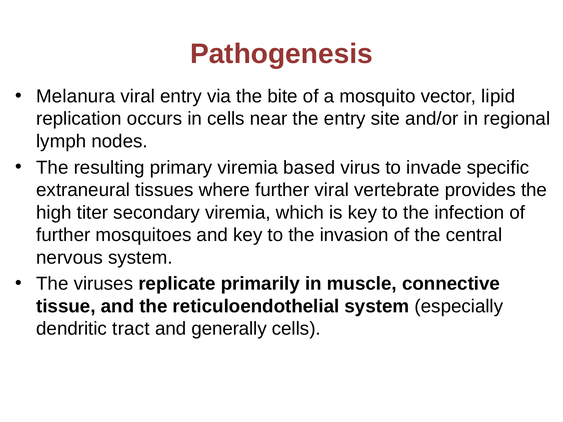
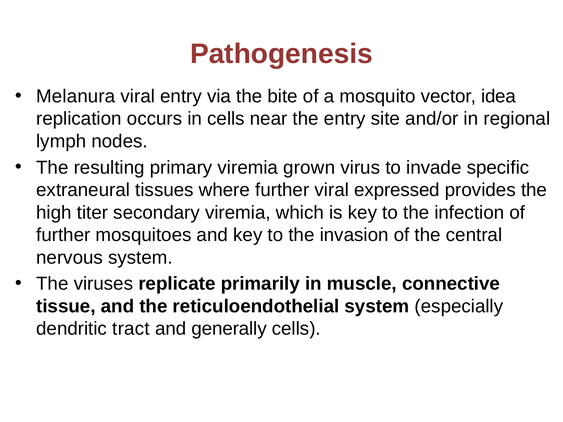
lipid: lipid -> idea
based: based -> grown
vertebrate: vertebrate -> expressed
